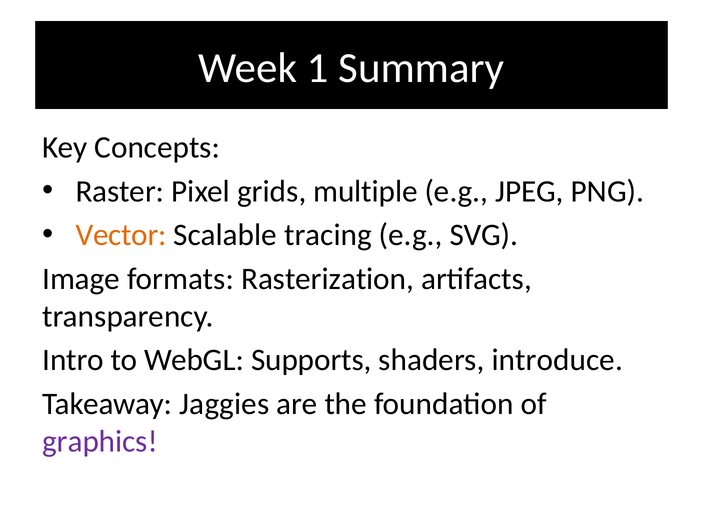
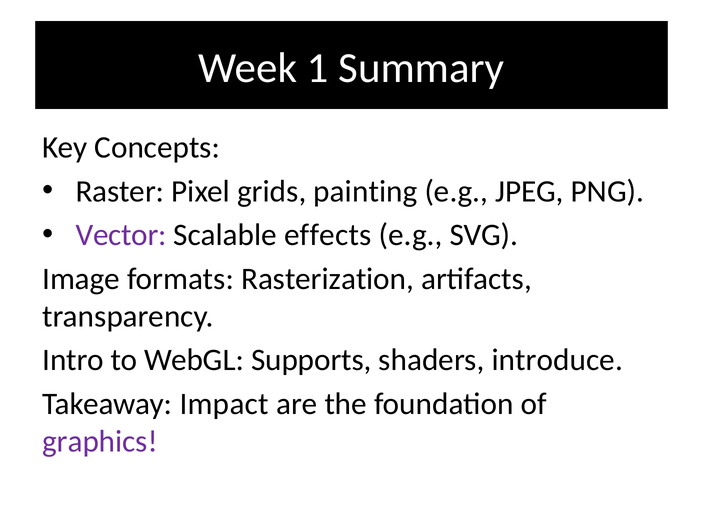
multiple: multiple -> painting
Vector colour: orange -> purple
tracing: tracing -> effects
Jaggies: Jaggies -> Impact
